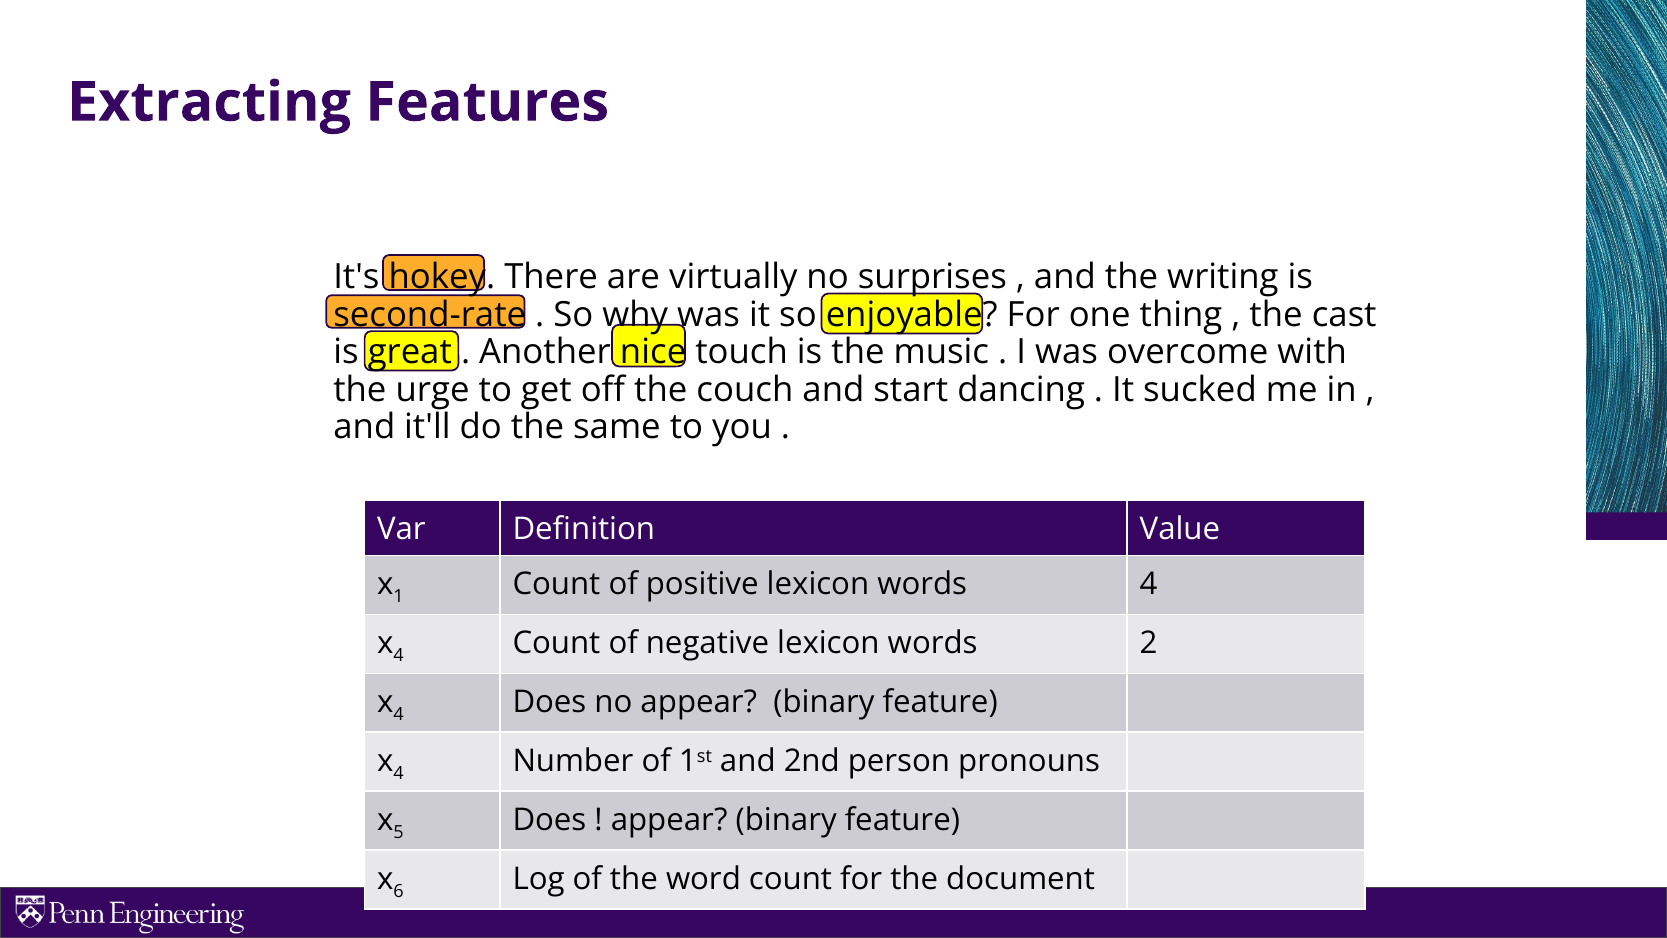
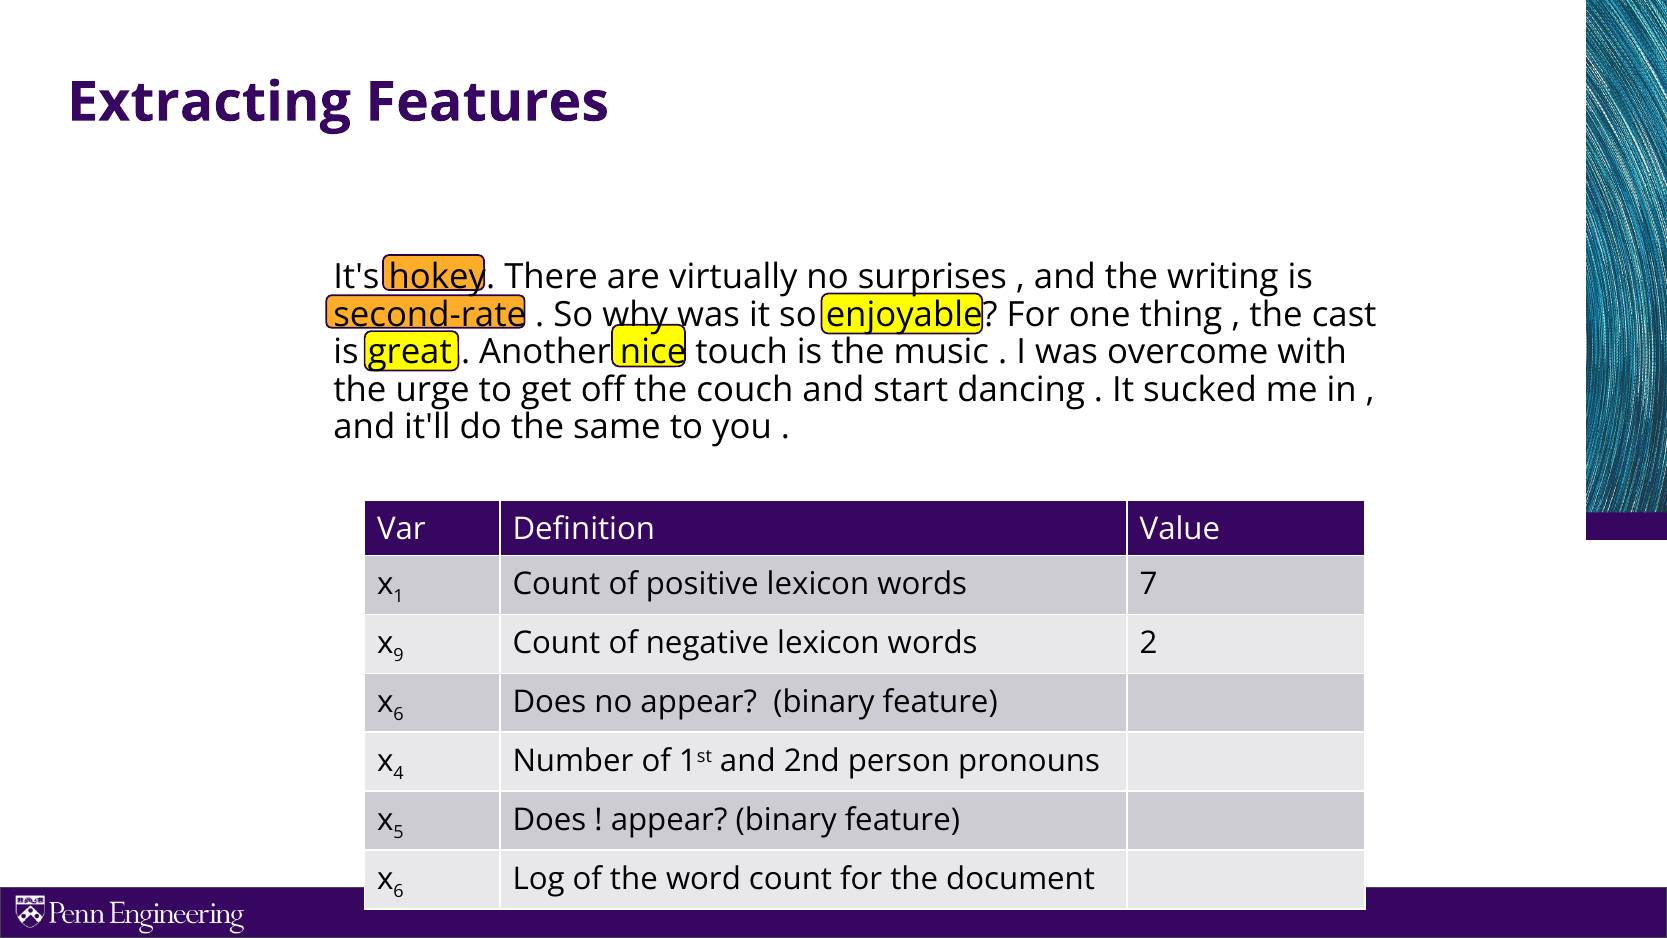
words 4: 4 -> 7
4 at (399, 656): 4 -> 9
4 at (399, 714): 4 -> 6
